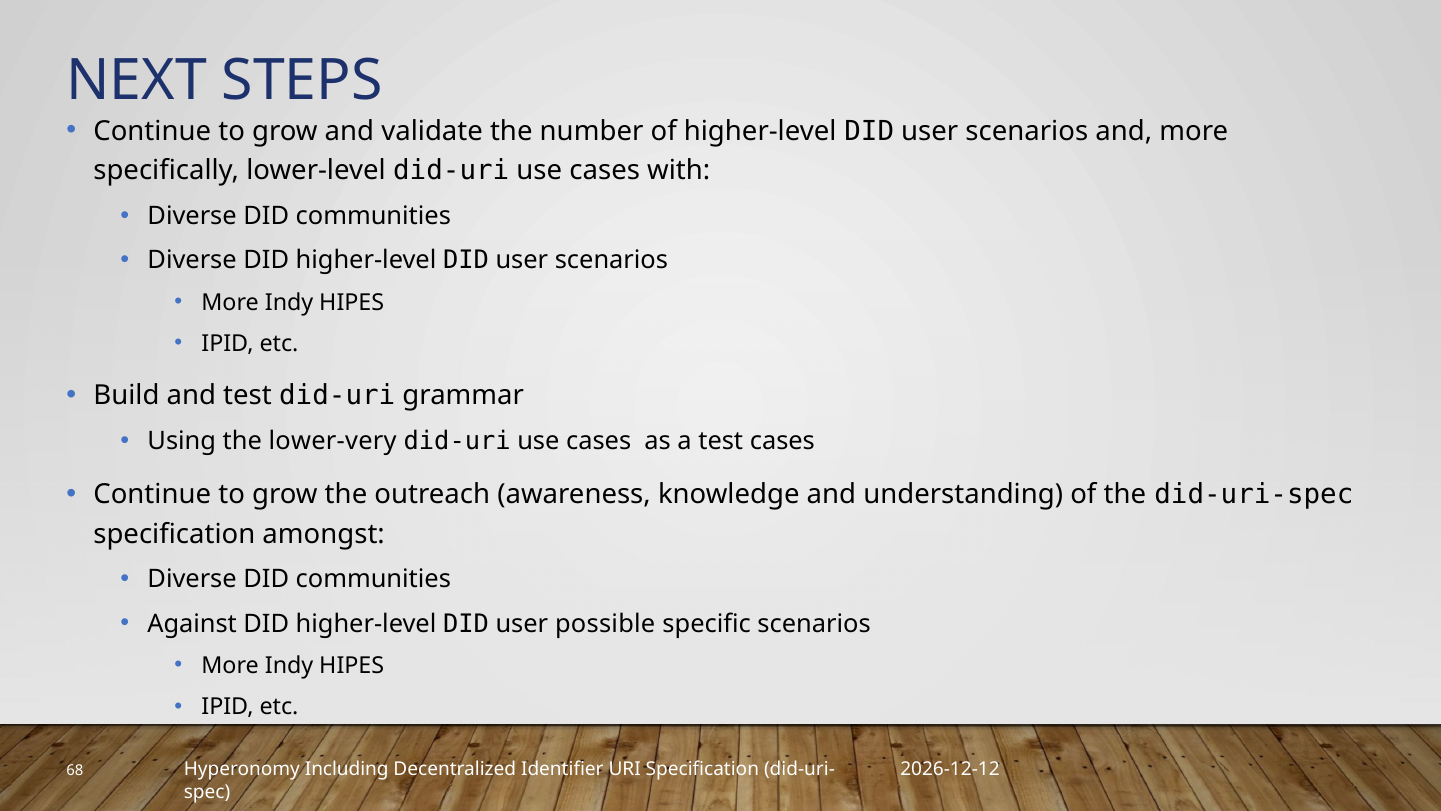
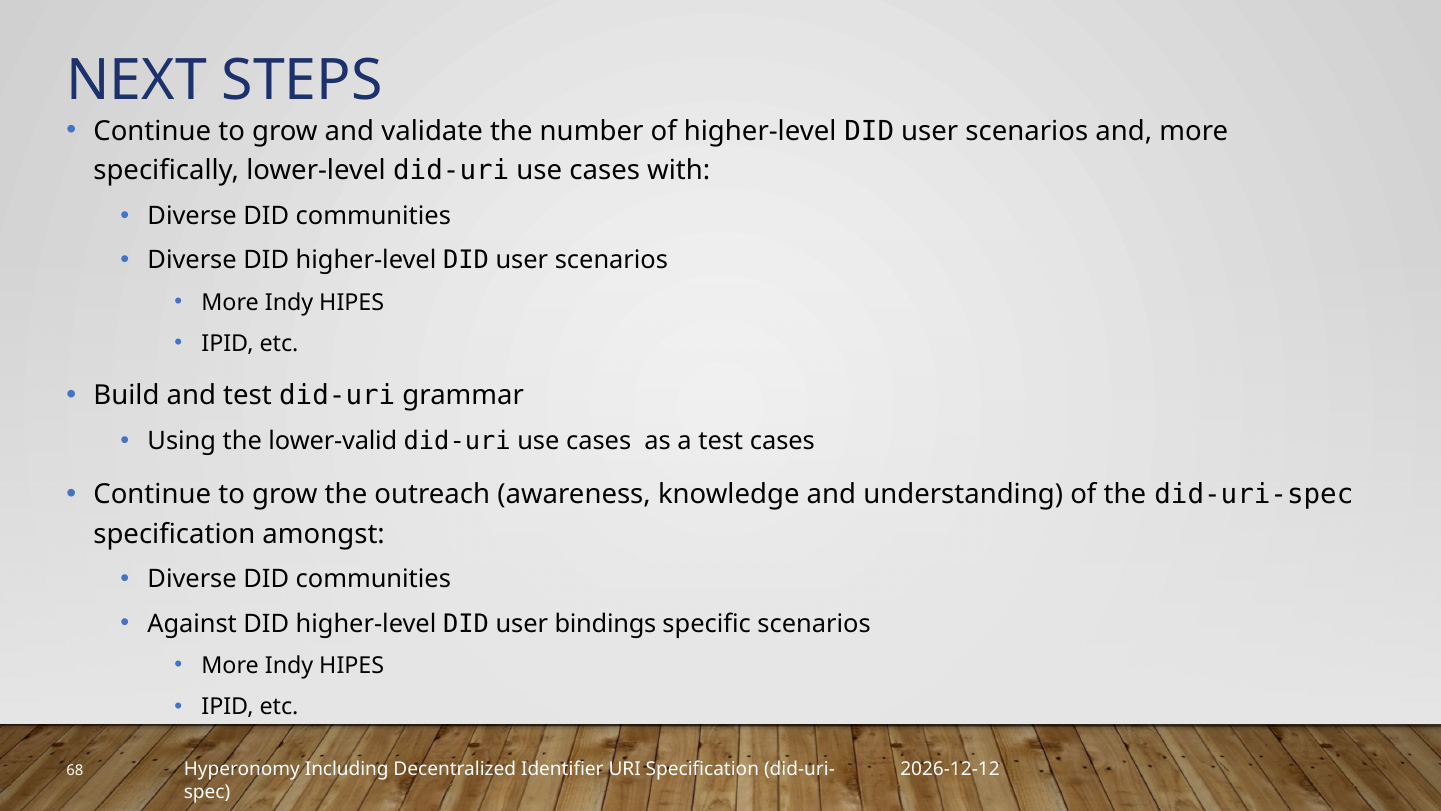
lower-very: lower-very -> lower-valid
possible: possible -> bindings
